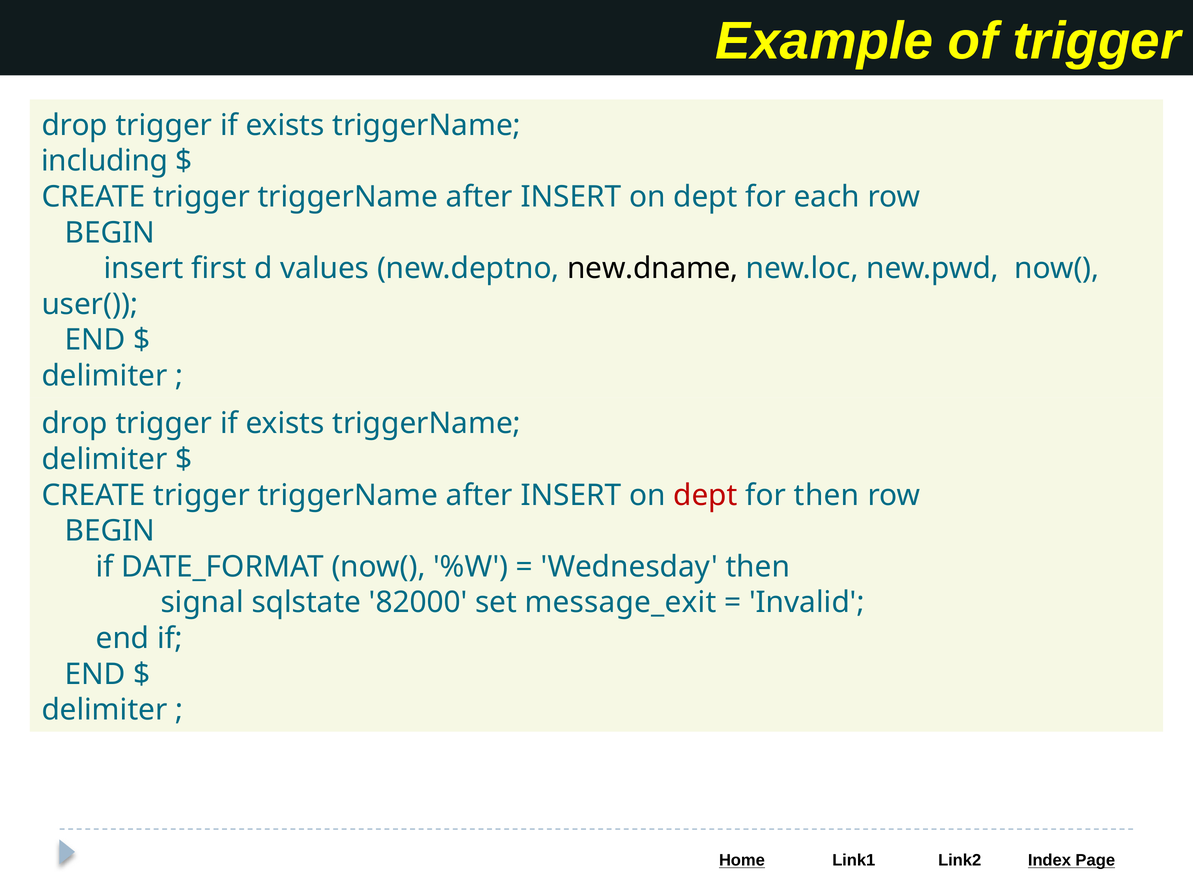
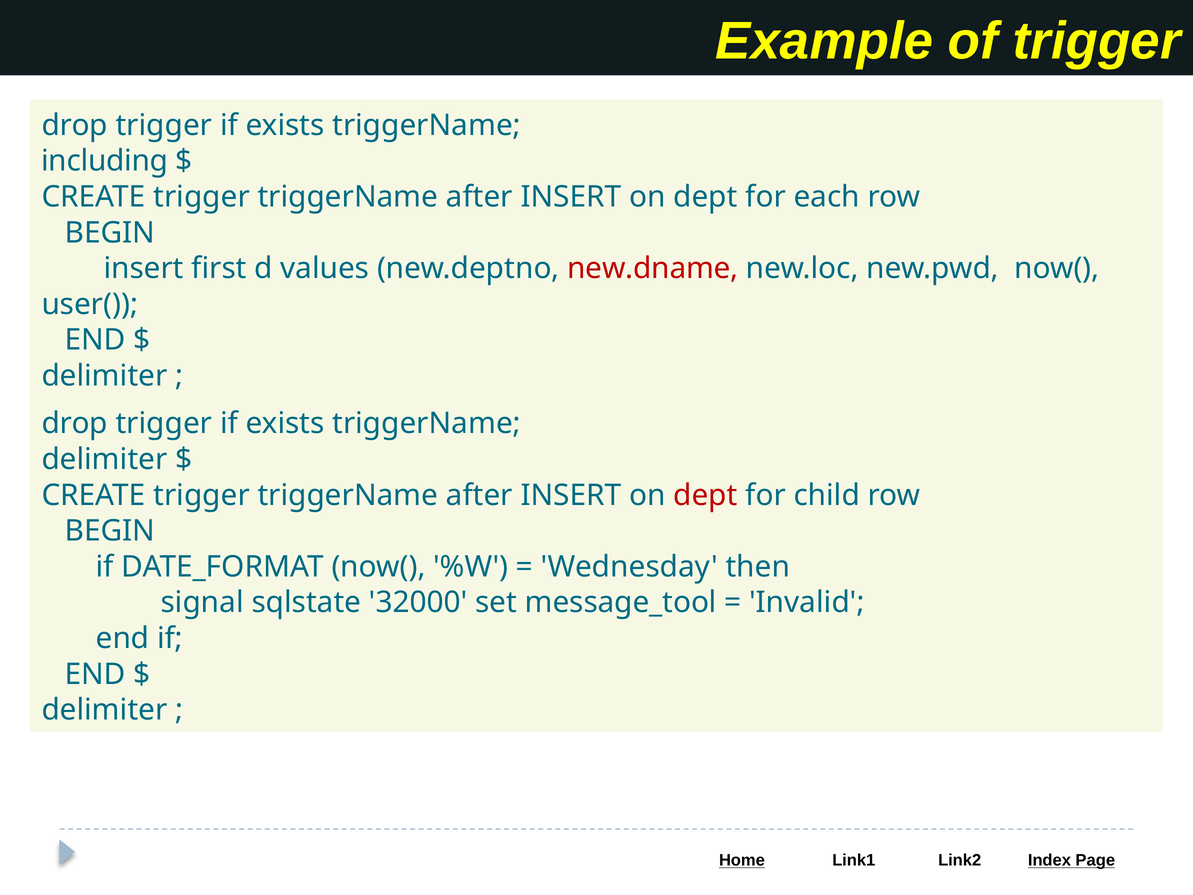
new.dname colour: black -> red
for then: then -> child
82000: 82000 -> 32000
message_exit: message_exit -> message_tool
